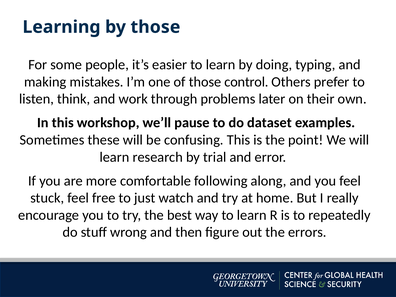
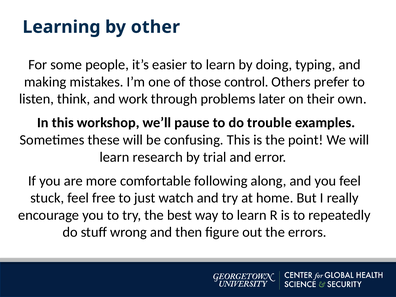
by those: those -> other
dataset: dataset -> trouble
